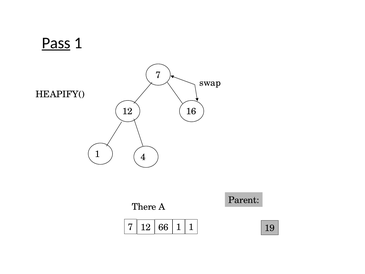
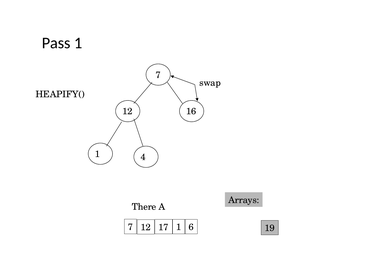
Pass underline: present -> none
Parent: Parent -> Arrays
66: 66 -> 17
1 1: 1 -> 6
